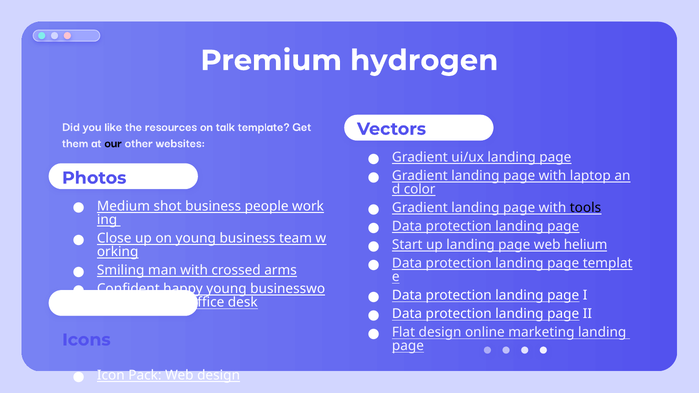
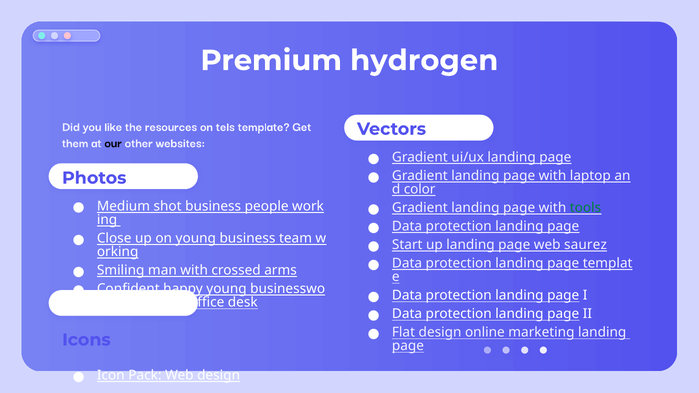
talk: talk -> tels
tools colour: black -> green
helium: helium -> saurez
